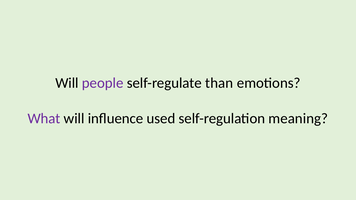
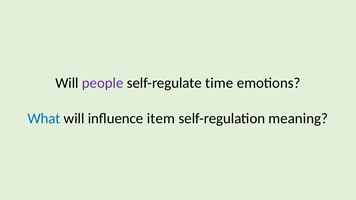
than: than -> time
What colour: purple -> blue
used: used -> item
